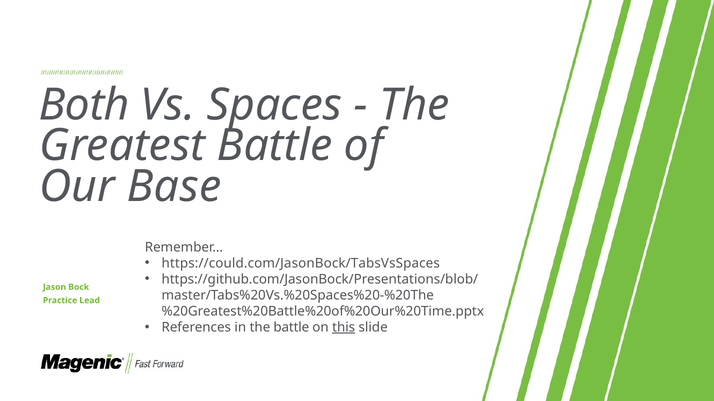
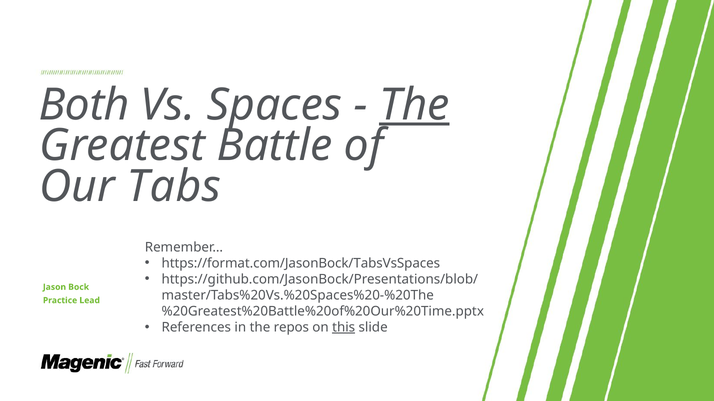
The at (414, 105) underline: none -> present
Base: Base -> Tabs
https://could.com/JasonBock/TabsVsSpaces: https://could.com/JasonBock/TabsVsSpaces -> https://format.com/JasonBock/TabsVsSpaces
the battle: battle -> repos
